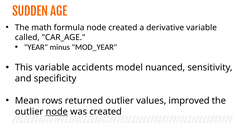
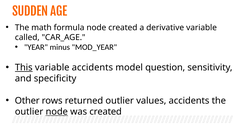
This underline: none -> present
nuanced: nuanced -> question
Mean: Mean -> Other
values improved: improved -> accidents
